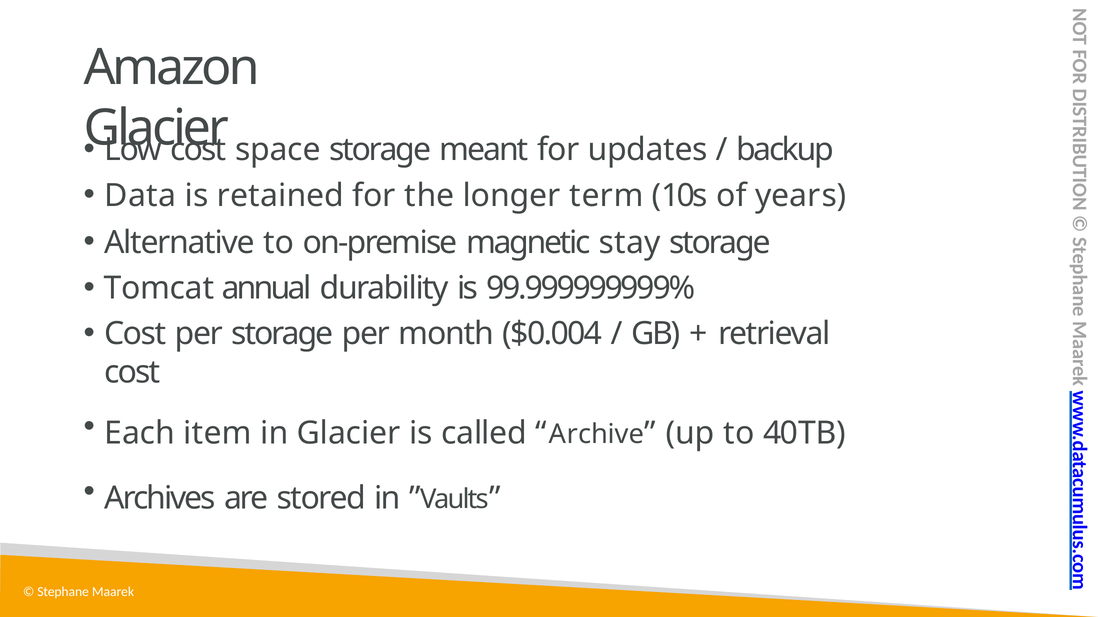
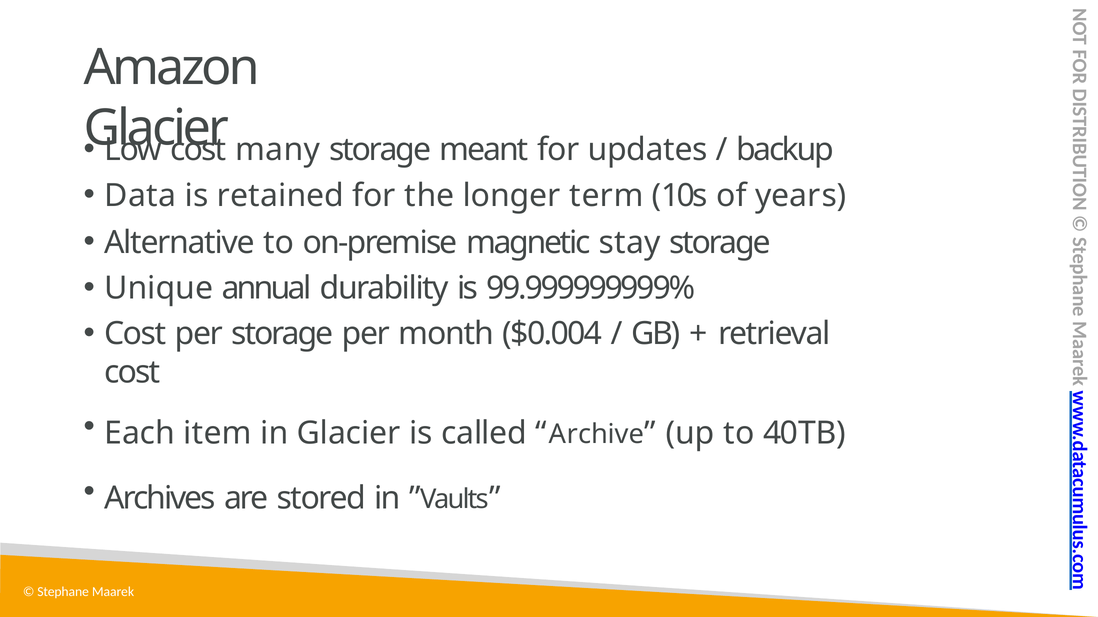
space: space -> many
Tomcat: Tomcat -> Unique
